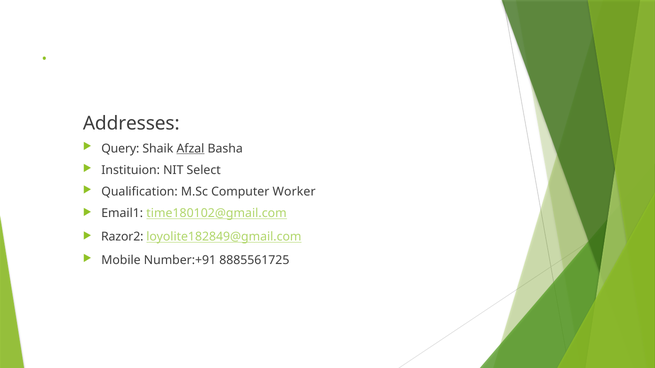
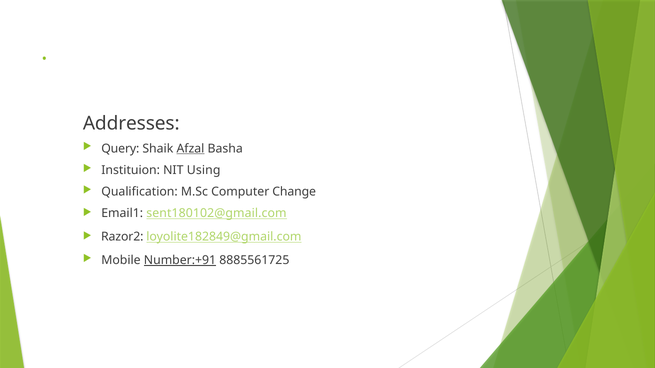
Select: Select -> Using
Worker: Worker -> Change
time180102@gmail.com: time180102@gmail.com -> sent180102@gmail.com
Number:+91 underline: none -> present
